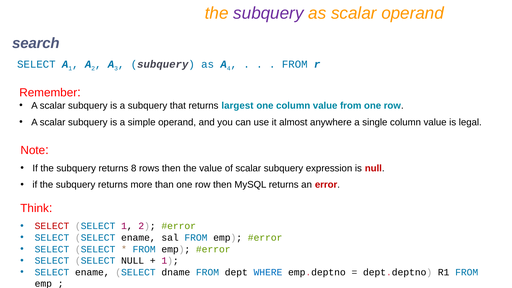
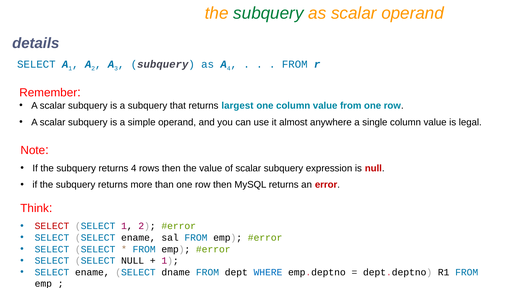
subquery at (268, 13) colour: purple -> green
search: search -> details
returns 8: 8 -> 4
